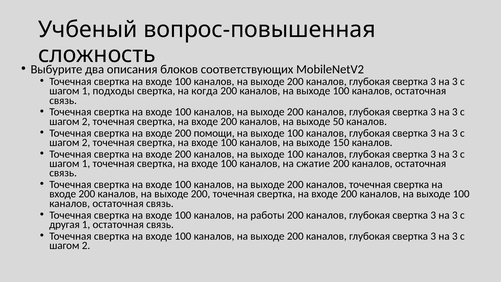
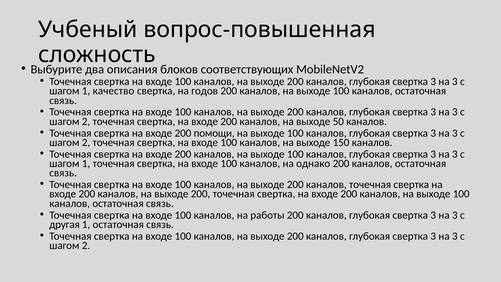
подходы: подходы -> качество
когда: когда -> годов
сжатие: сжатие -> однако
